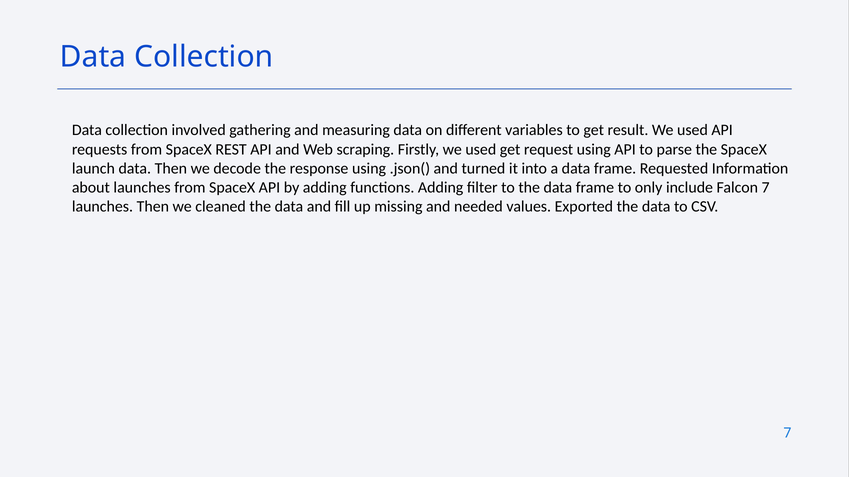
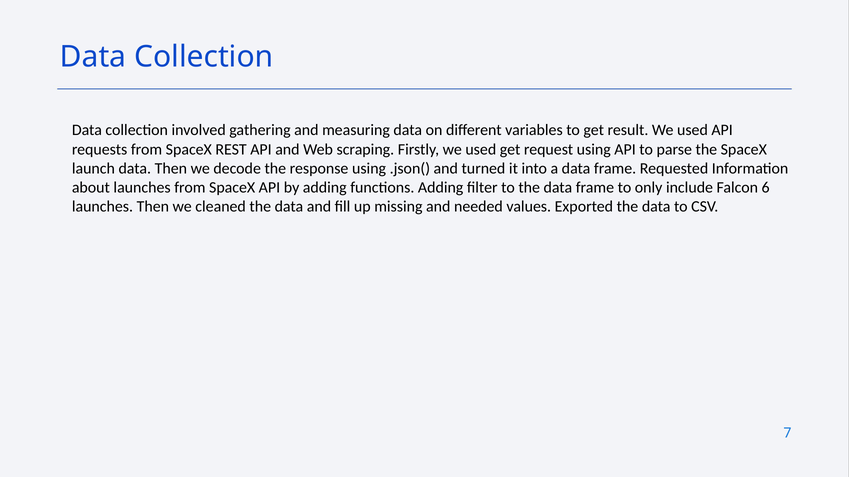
Falcon 7: 7 -> 6
